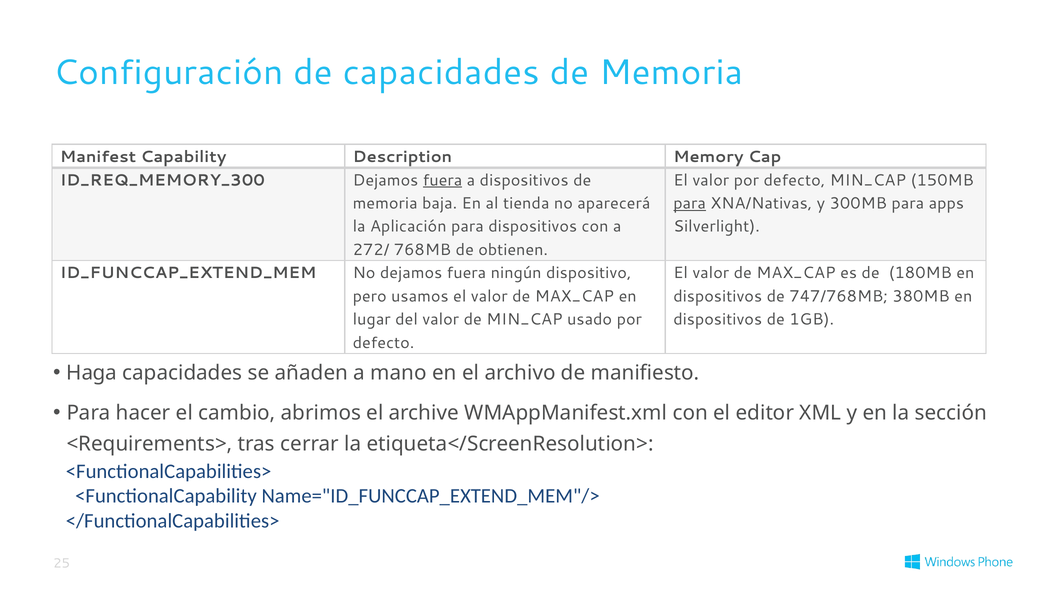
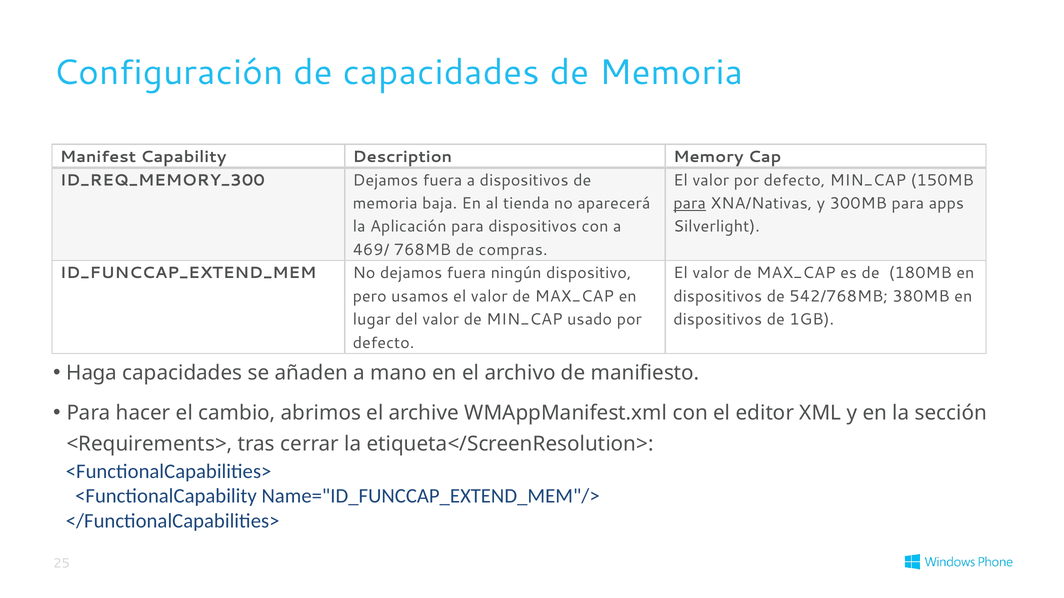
fuera at (443, 180) underline: present -> none
272/: 272/ -> 469/
obtienen: obtienen -> compras
747/768MB: 747/768MB -> 542/768MB
